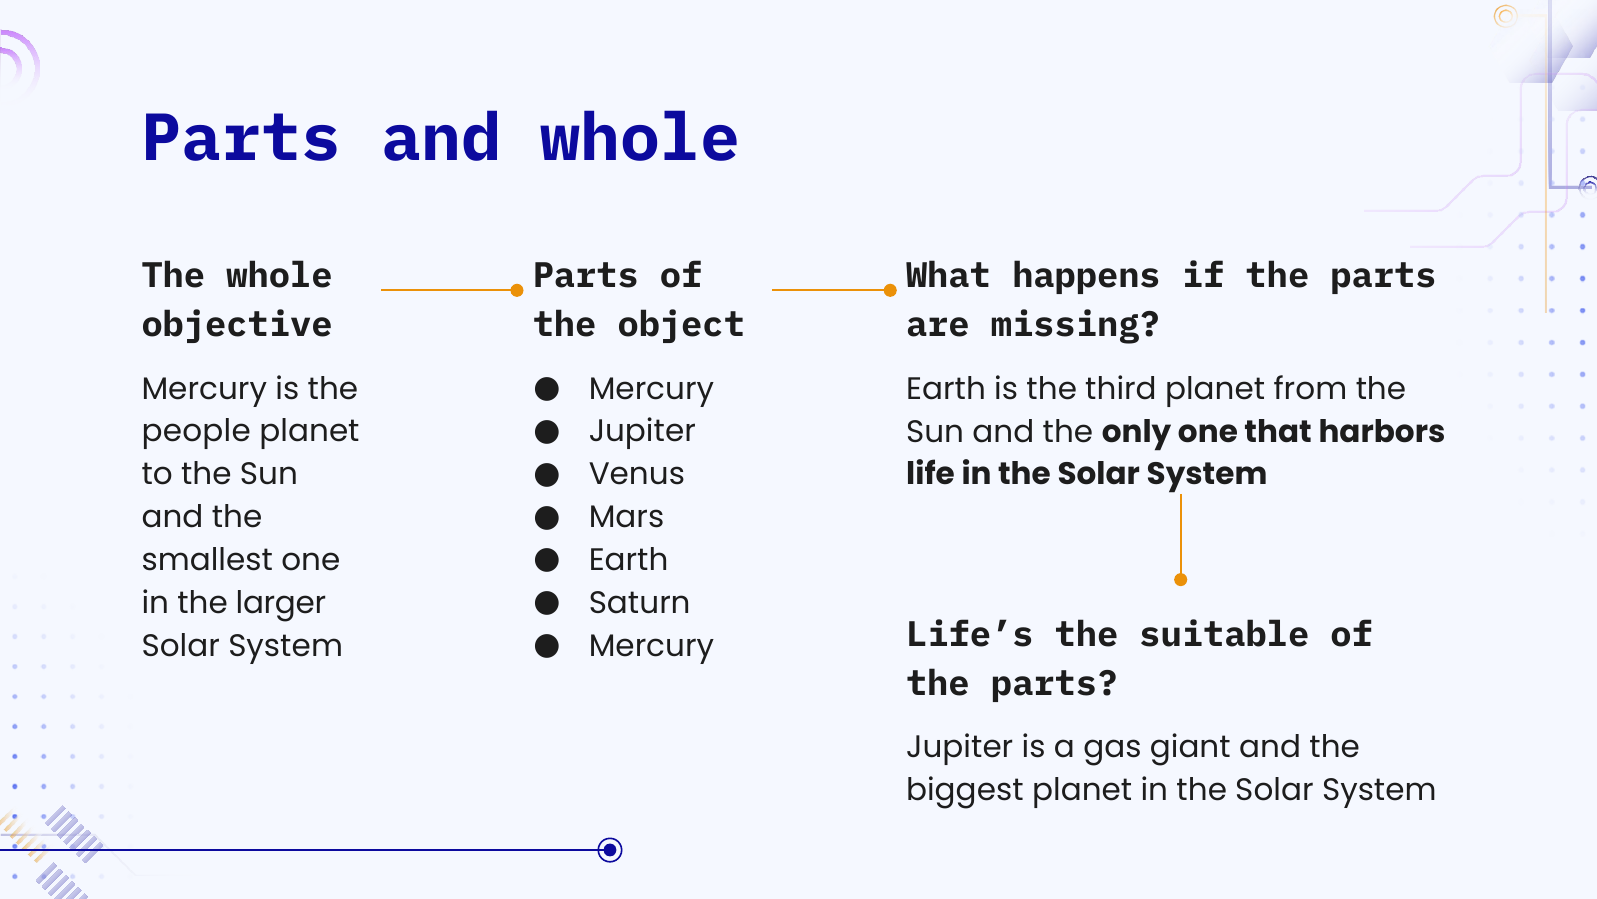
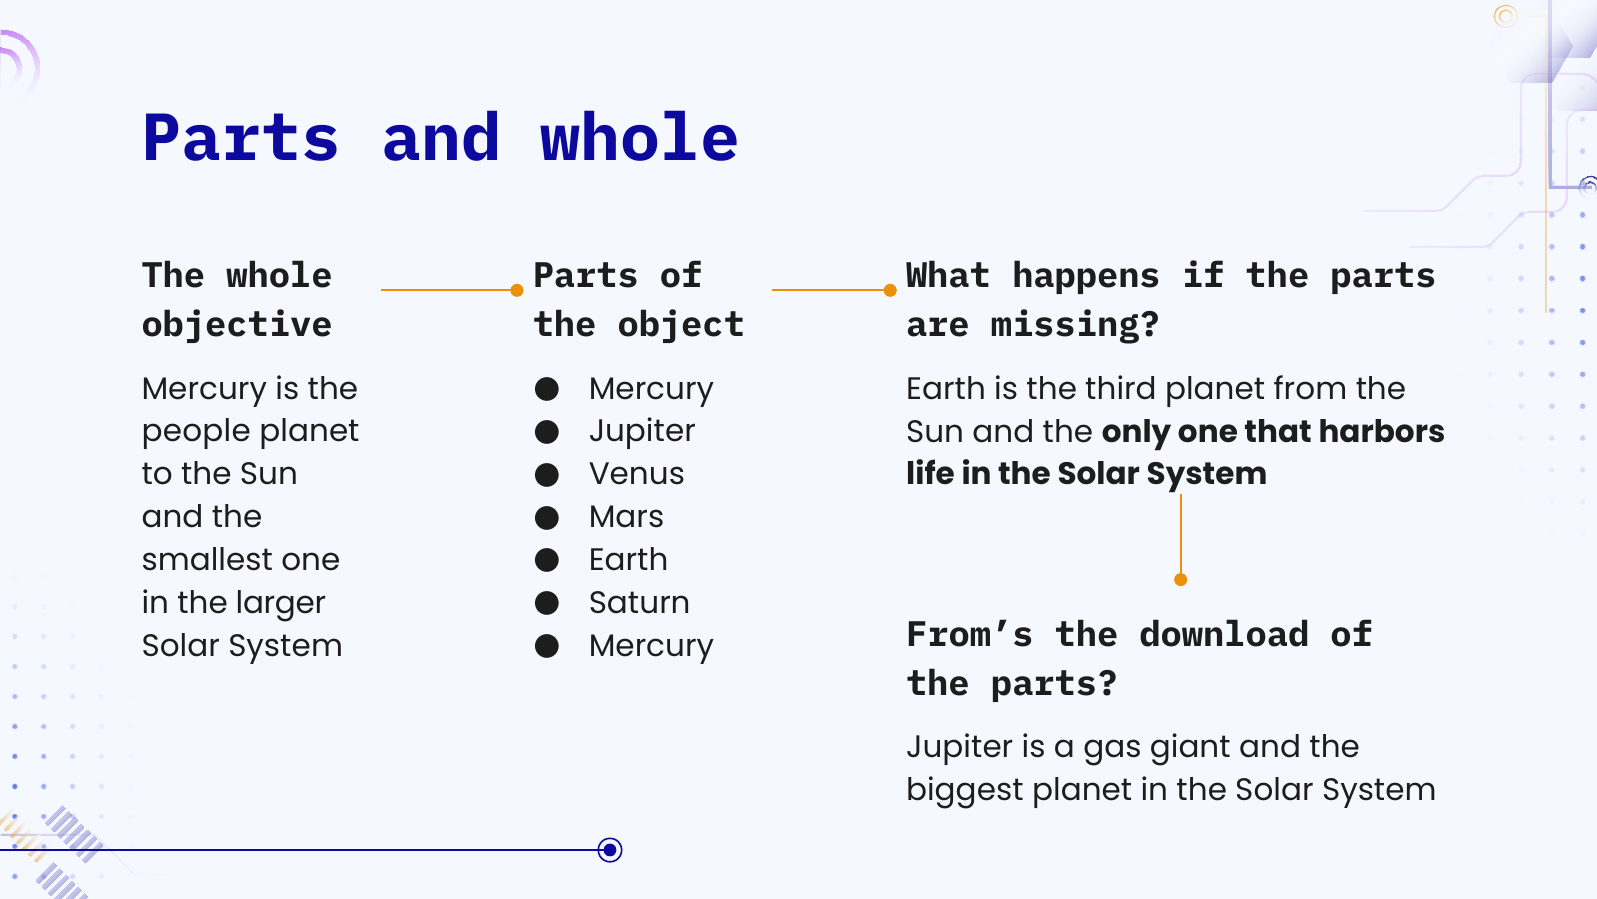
Life’s: Life’s -> From’s
suitable: suitable -> download
